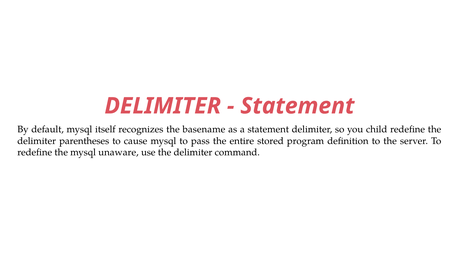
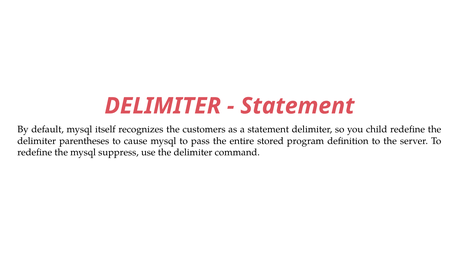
basename: basename -> customers
unaware: unaware -> suppress
